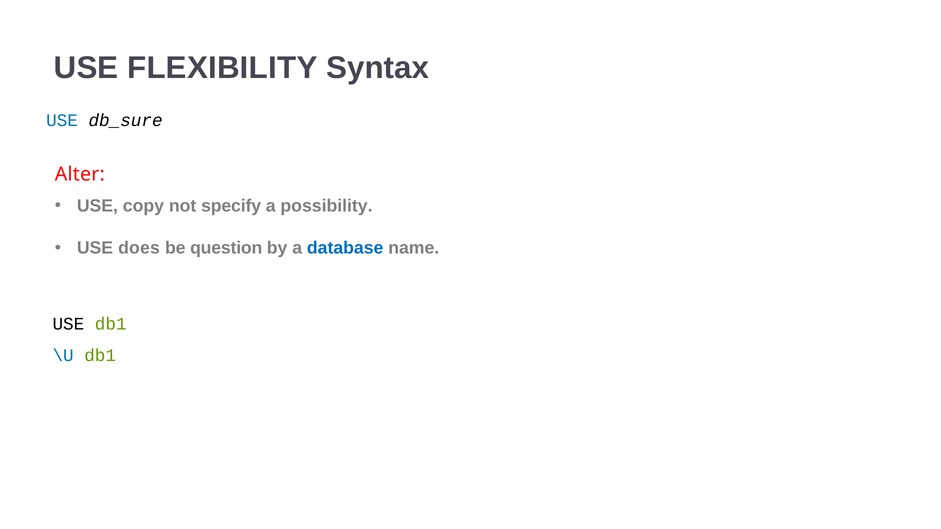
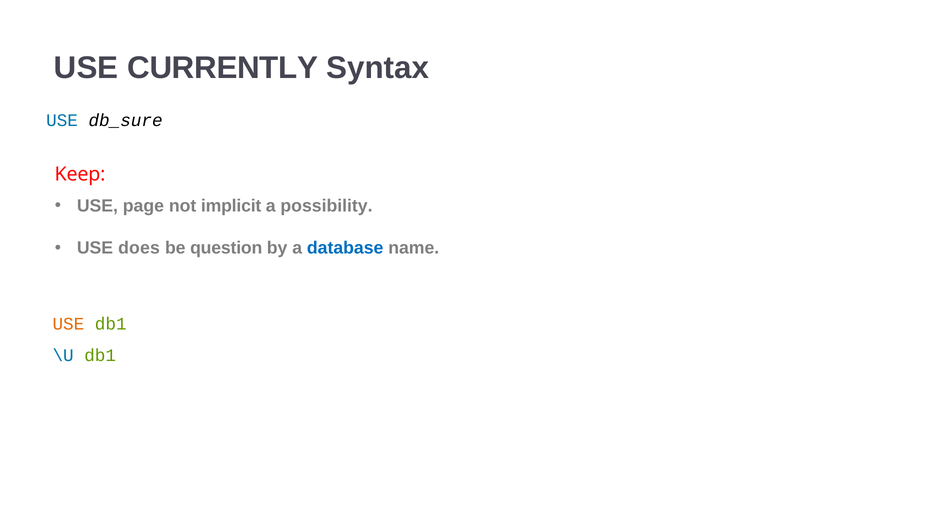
FLEXIBILITY: FLEXIBILITY -> CURRENTLY
Alter: Alter -> Keep
copy: copy -> page
specify: specify -> implicit
USE at (68, 324) colour: black -> orange
